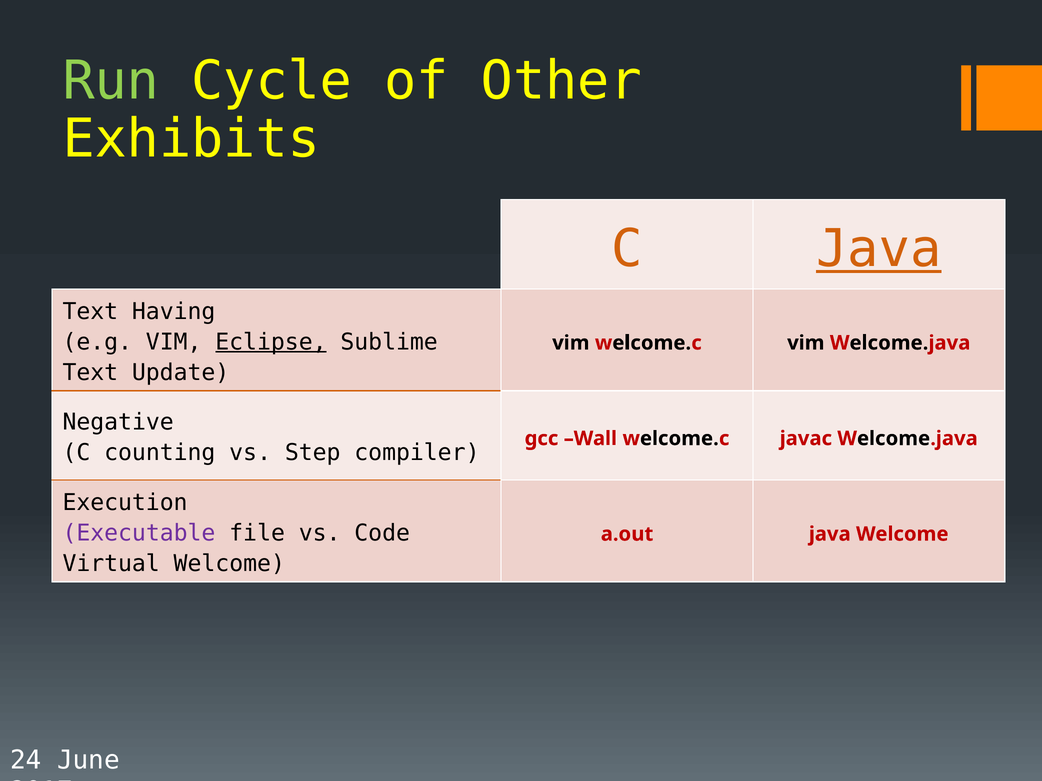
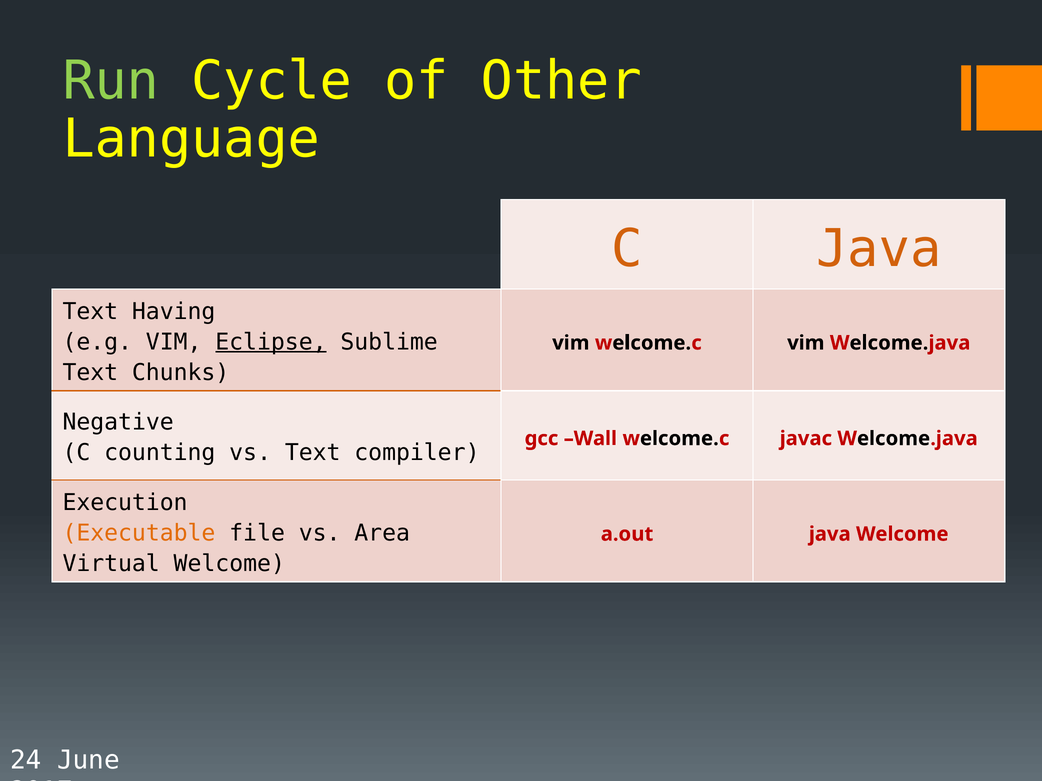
Exhibits: Exhibits -> Language
Java at (879, 249) underline: present -> none
Update: Update -> Chunks
vs Step: Step -> Text
Executable colour: purple -> orange
Code: Code -> Area
